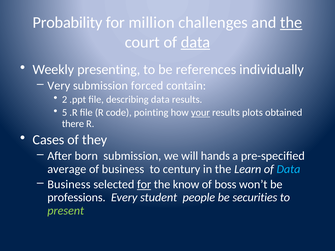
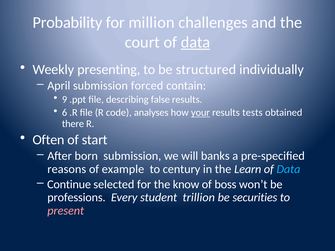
the at (291, 23) underline: present -> none
references: references -> structured
Very: Very -> April
2: 2 -> 9
describing data: data -> false
5: 5 -> 6
pointing: pointing -> analyses
plots: plots -> tests
Cases: Cases -> Often
they: they -> start
hands: hands -> banks
average: average -> reasons
of business: business -> example
Business at (69, 185): Business -> Continue
for at (144, 185) underline: present -> none
people: people -> trillion
present colour: light green -> pink
